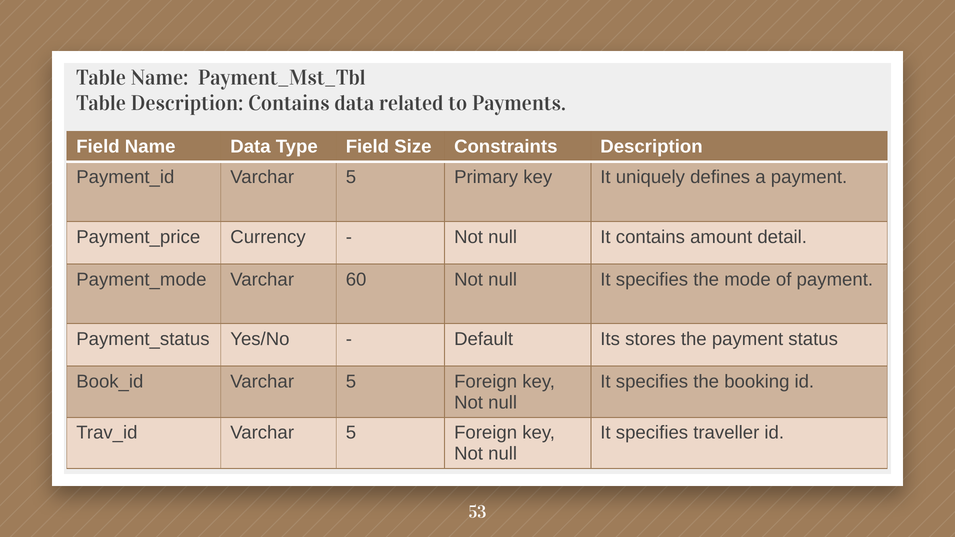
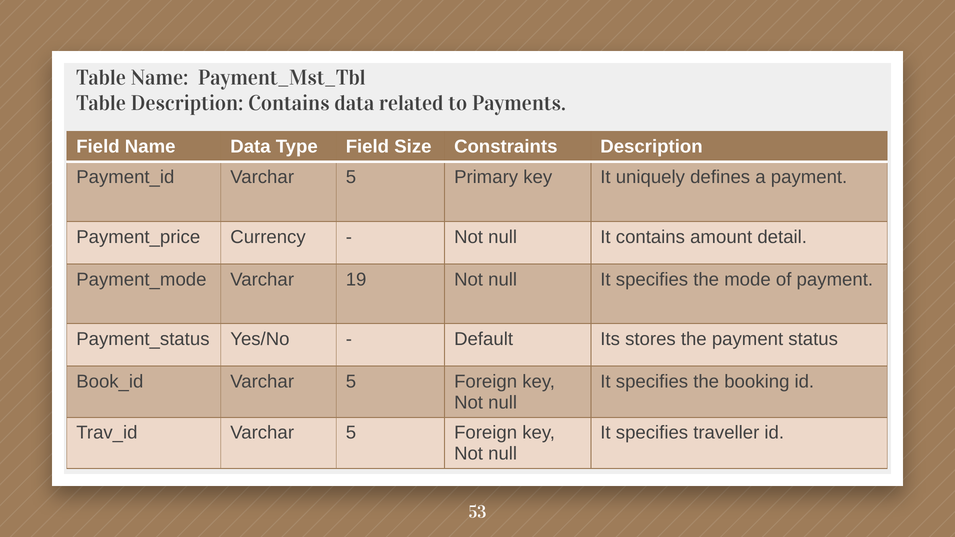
60: 60 -> 19
